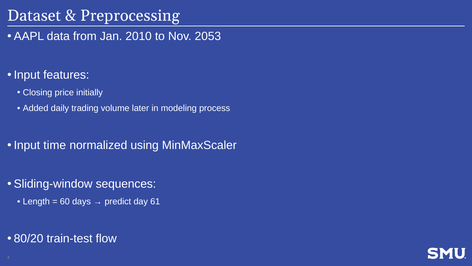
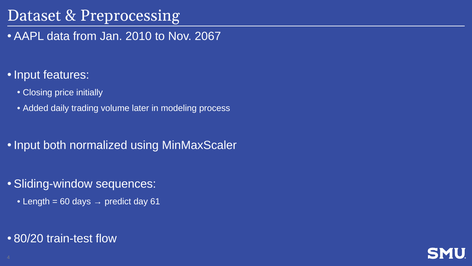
2053: 2053 -> 2067
time: time -> both
